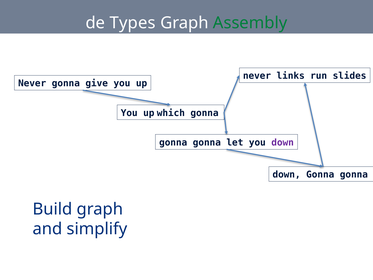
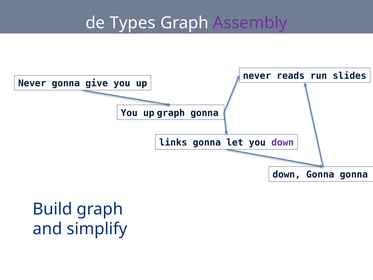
Assembly colour: green -> purple
links: links -> reads
up which: which -> graph
gonna at (173, 142): gonna -> links
